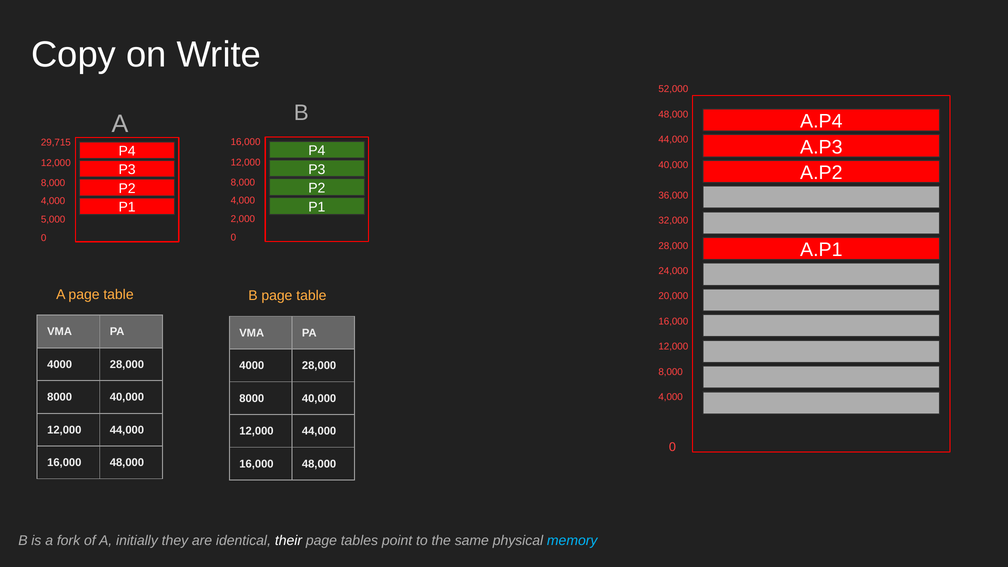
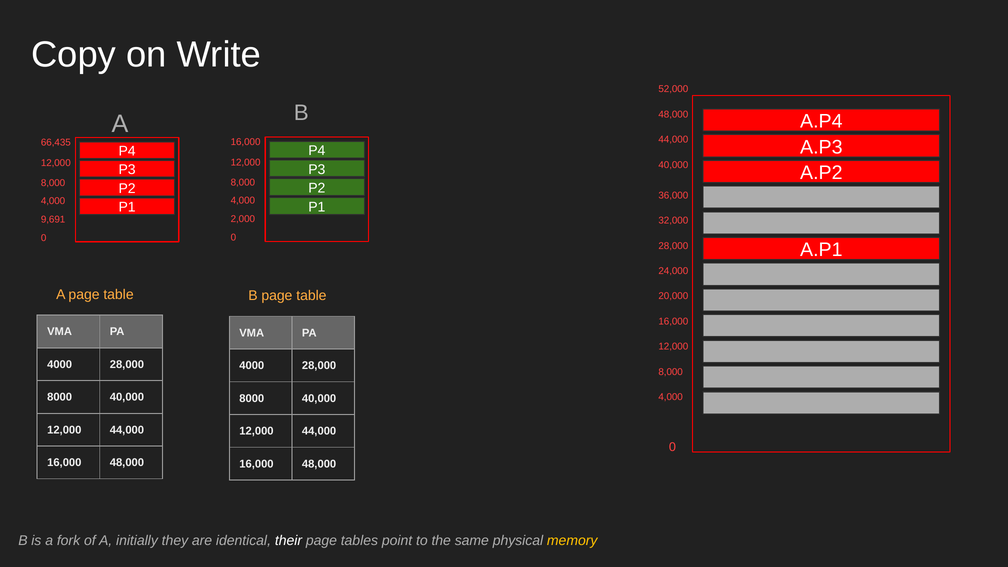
29,715: 29,715 -> 66,435
5,000: 5,000 -> 9,691
memory colour: light blue -> yellow
